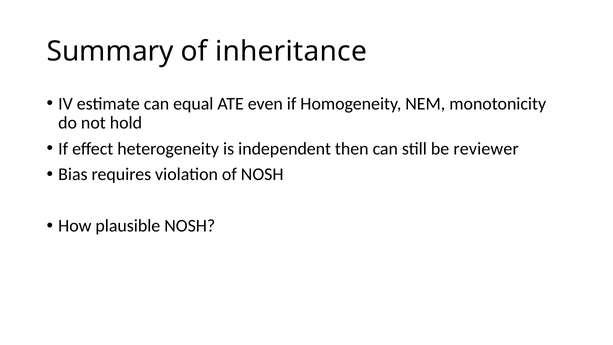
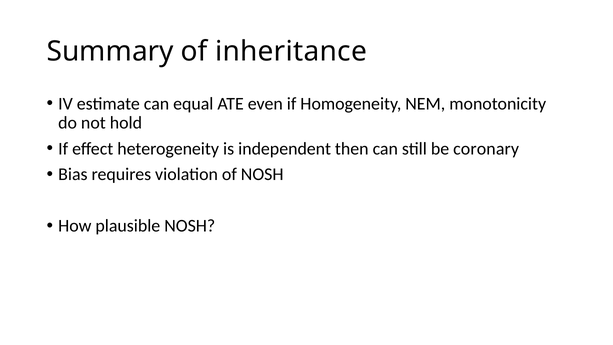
reviewer: reviewer -> coronary
